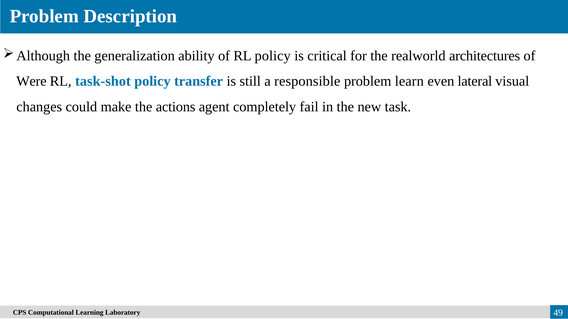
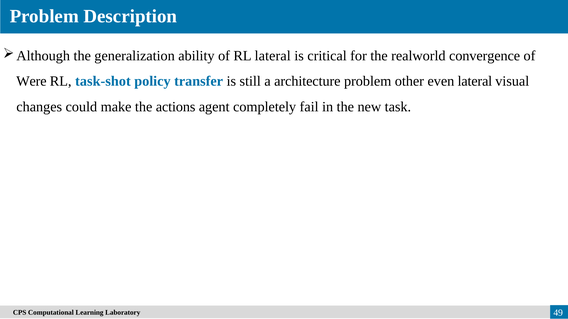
RL policy: policy -> lateral
architectures: architectures -> convergence
responsible: responsible -> architecture
learn: learn -> other
